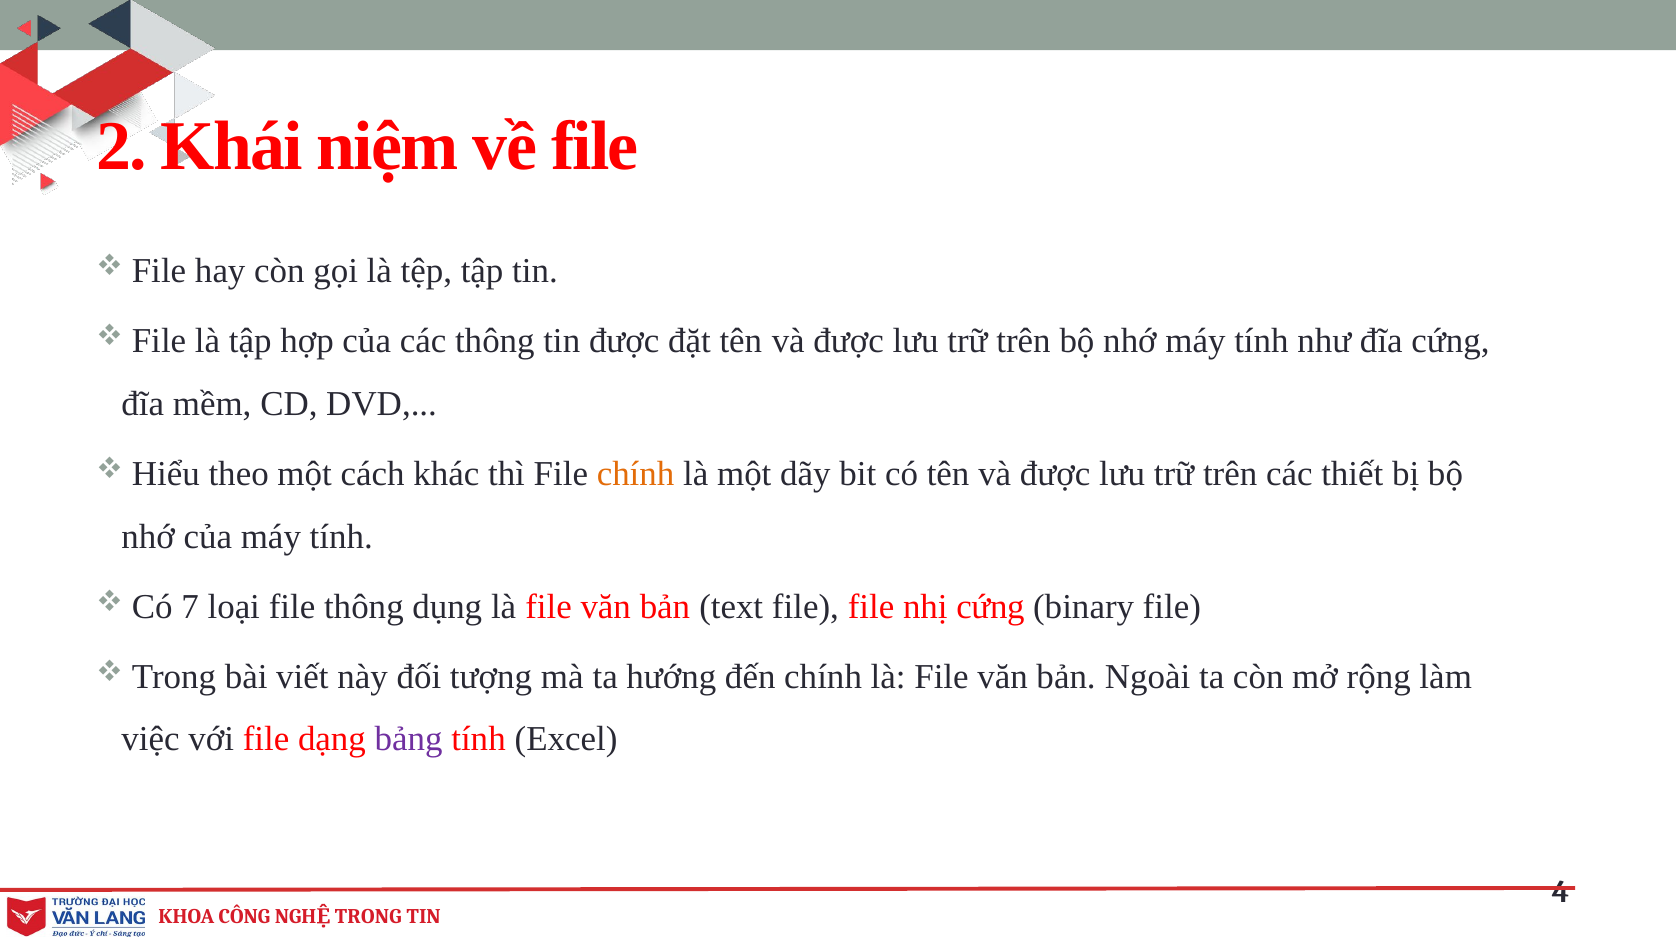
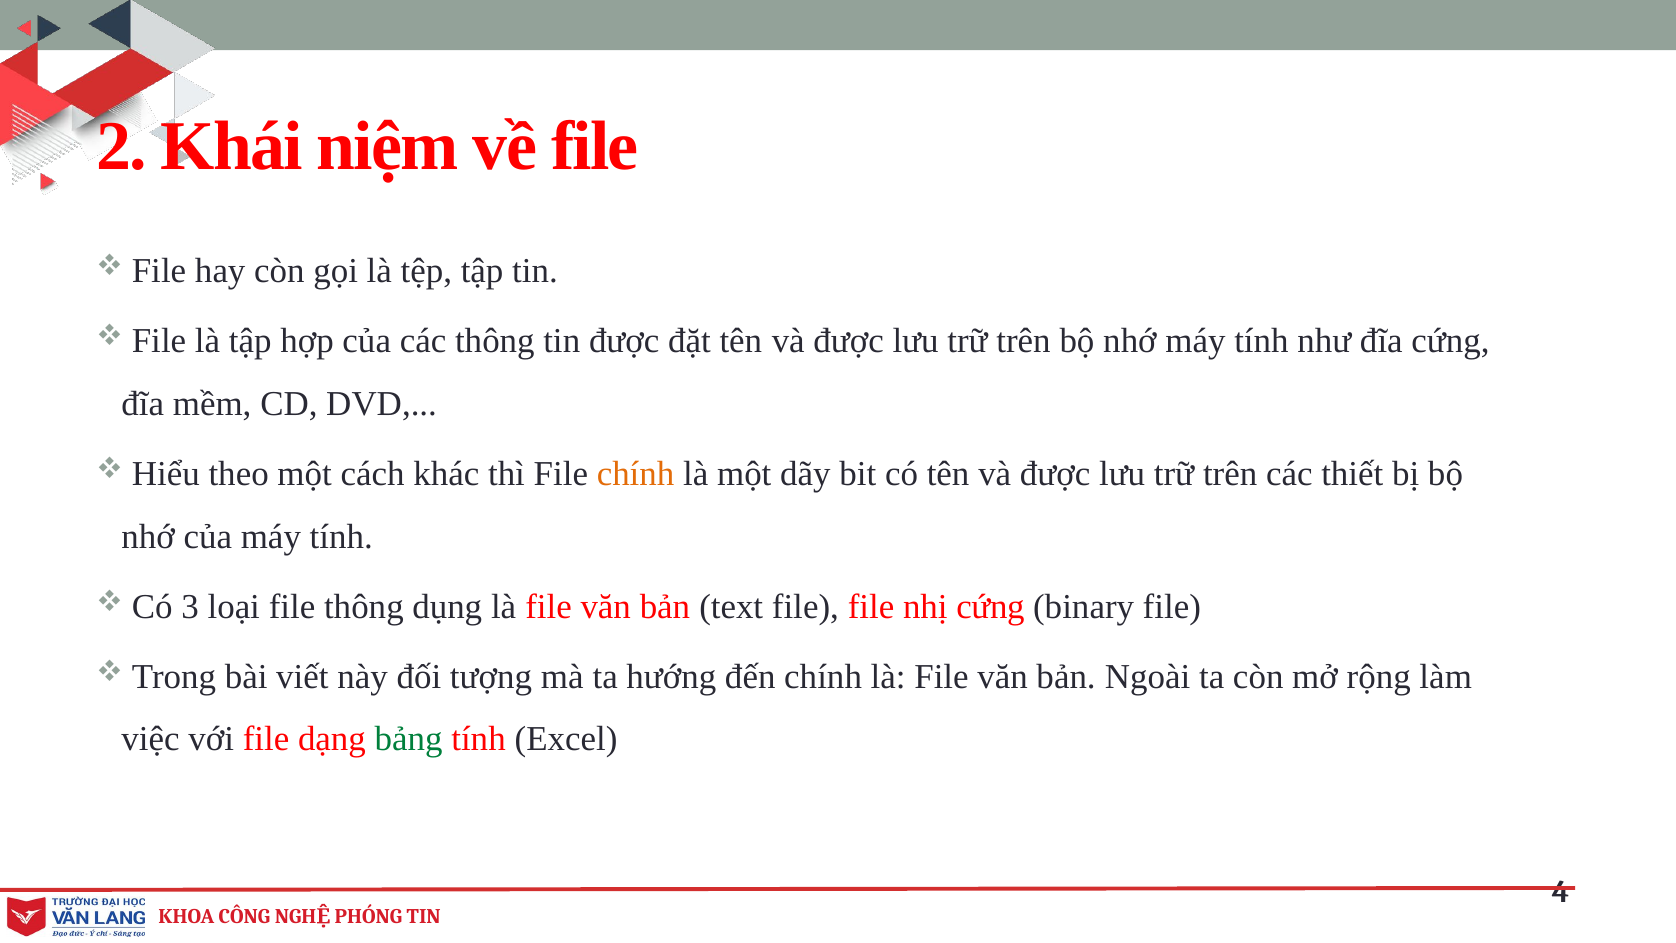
7: 7 -> 3
bảng colour: purple -> green
TRONG at (368, 916): TRONG -> PHÓNG
